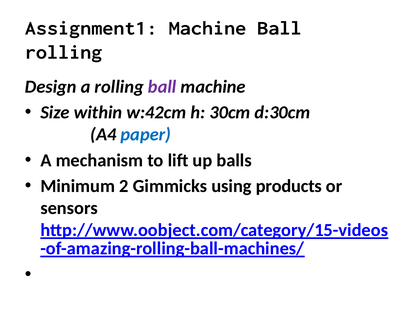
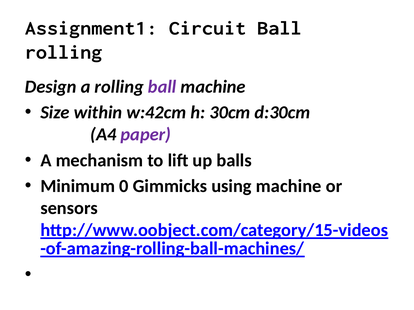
Assignment1 Machine: Machine -> Circuit
paper colour: blue -> purple
2: 2 -> 0
using products: products -> machine
